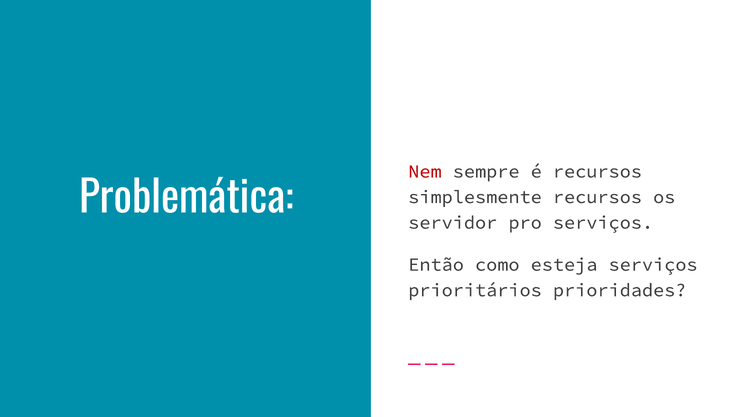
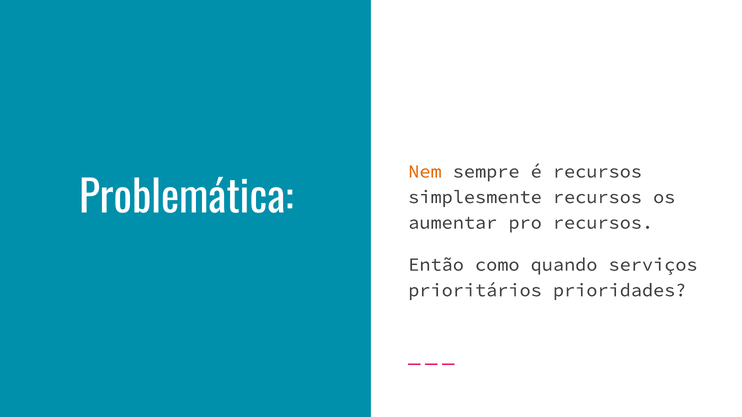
Nem colour: red -> orange
servidor: servidor -> aumentar
pro serviços: serviços -> recursos
esteja: esteja -> quando
